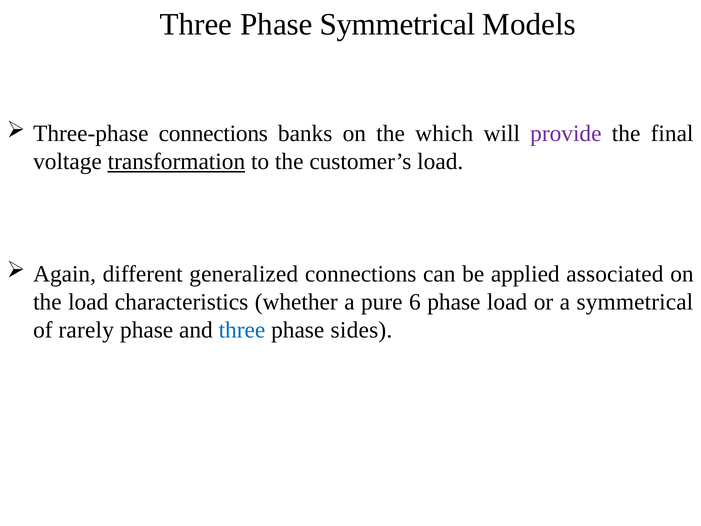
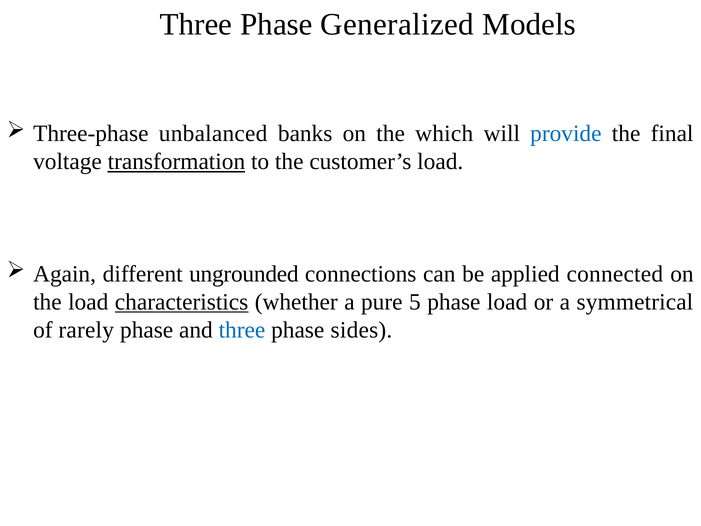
Phase Symmetrical: Symmetrical -> Generalized
Three-phase connections: connections -> unbalanced
provide colour: purple -> blue
generalized: generalized -> ungrounded
associated: associated -> connected
characteristics underline: none -> present
6: 6 -> 5
